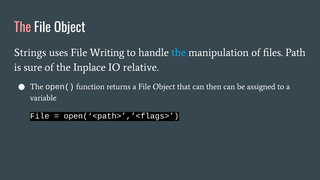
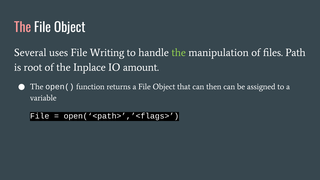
Strings: Strings -> Several
the at (179, 53) colour: light blue -> light green
sure: sure -> root
relative: relative -> amount
